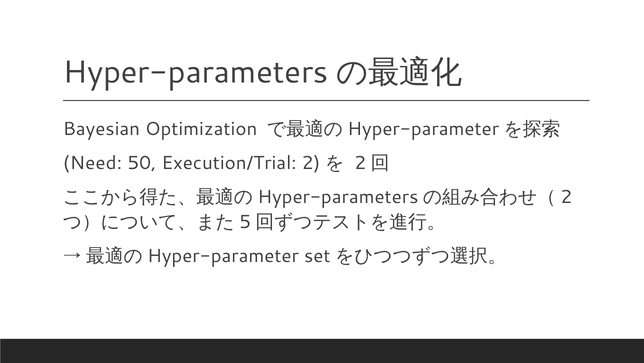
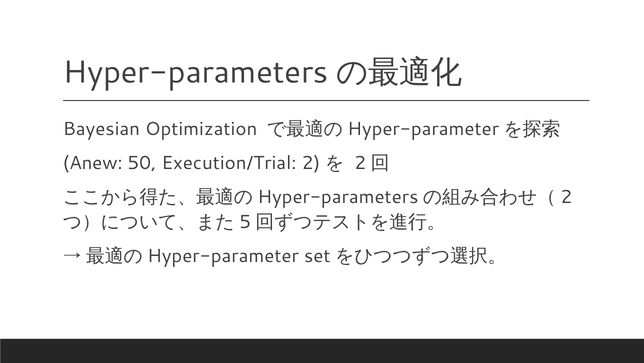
Need: Need -> Anew
